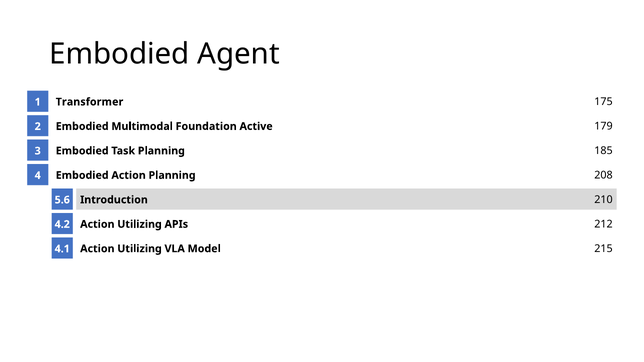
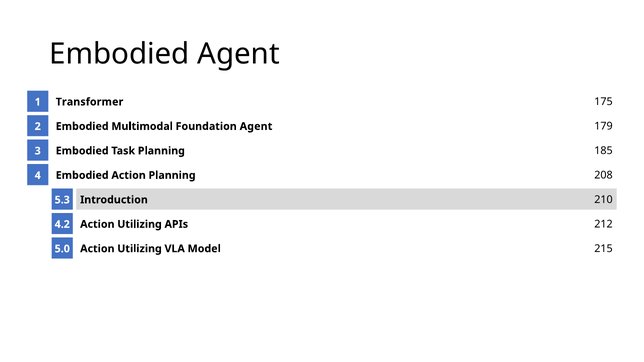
Foundation Active: Active -> Agent
5.6: 5.6 -> 5.3
4.1: 4.1 -> 5.0
